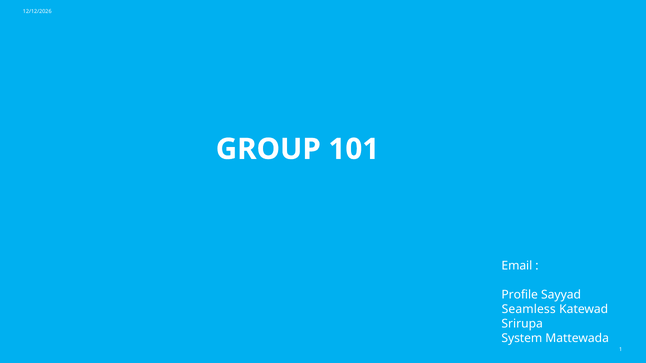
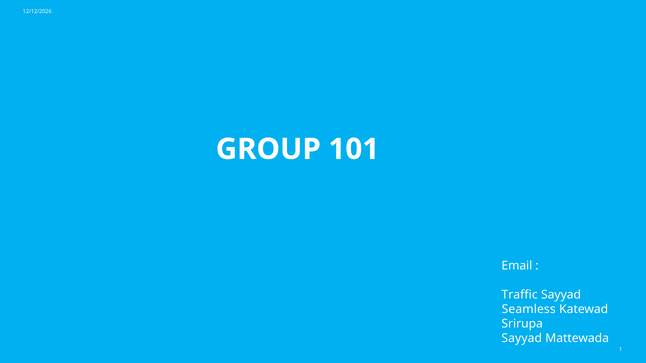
Profile: Profile -> Traffic
System at (522, 339): System -> Sayyad
